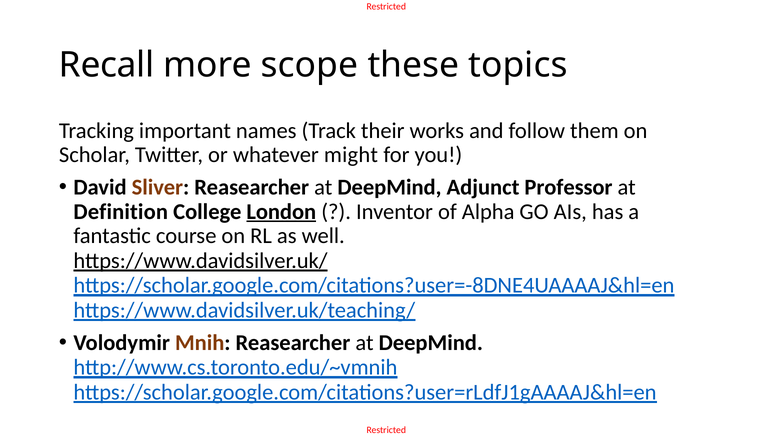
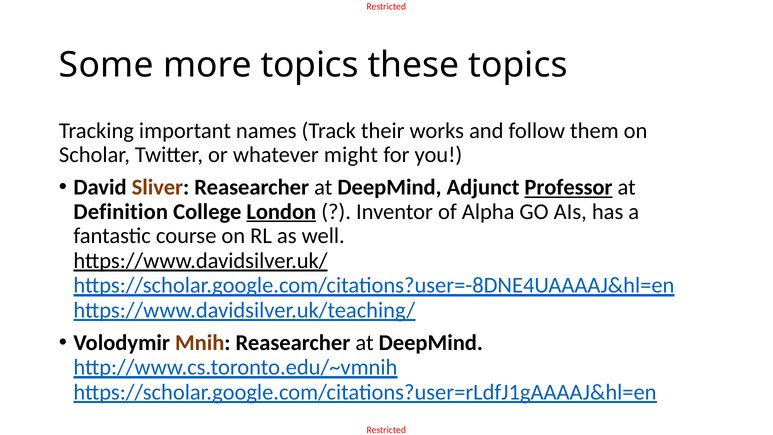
Recall: Recall -> Some
more scope: scope -> topics
Professor underline: none -> present
